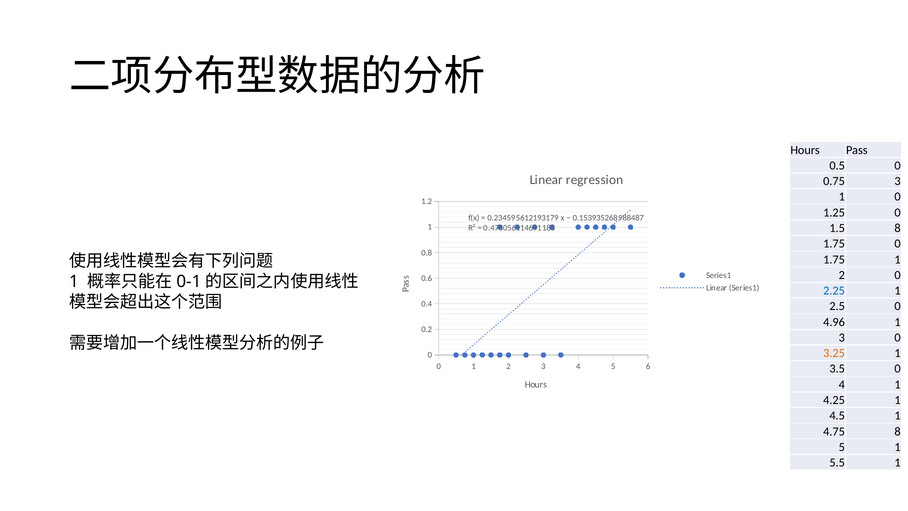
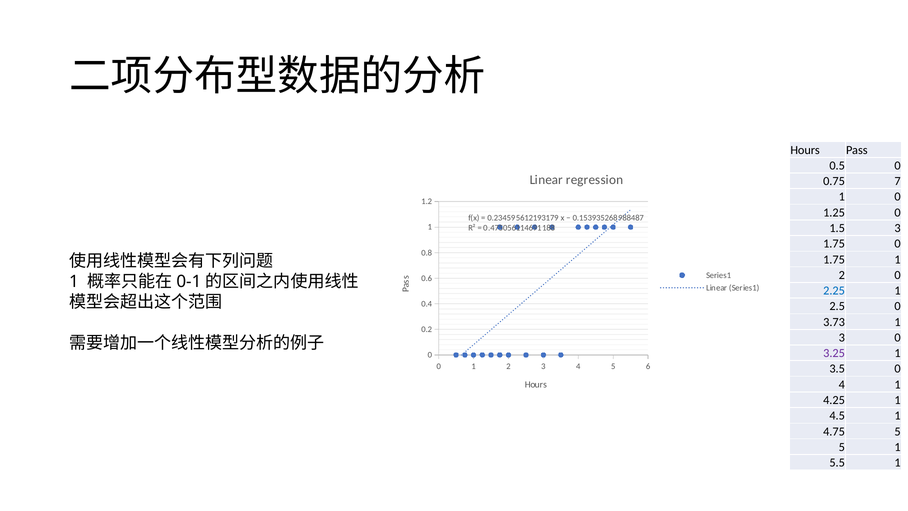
0.75 3: 3 -> 7
1.5 8: 8 -> 3
4.96: 4.96 -> 3.73
3.25 colour: orange -> purple
4.75 8: 8 -> 5
